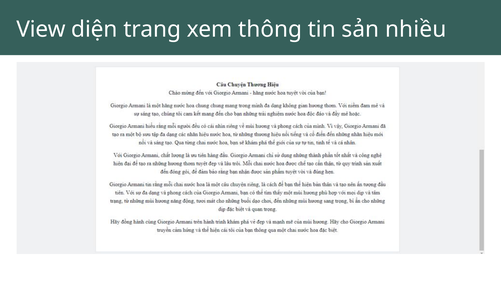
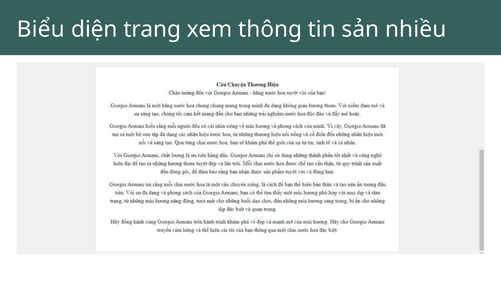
View: View -> Biểu
